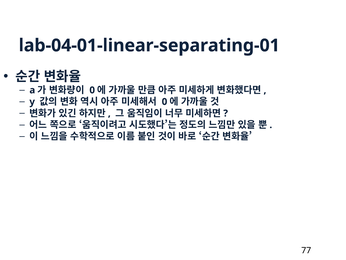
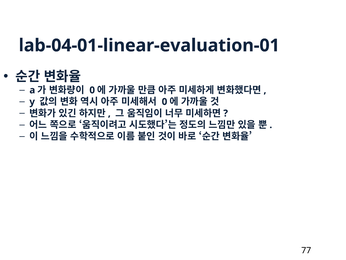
lab-04-01-linear-separating-01: lab-04-01-linear-separating-01 -> lab-04-01-linear-evaluation-01
